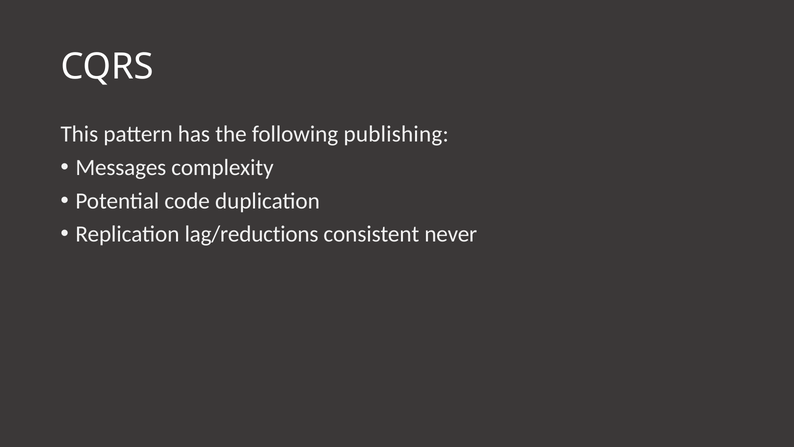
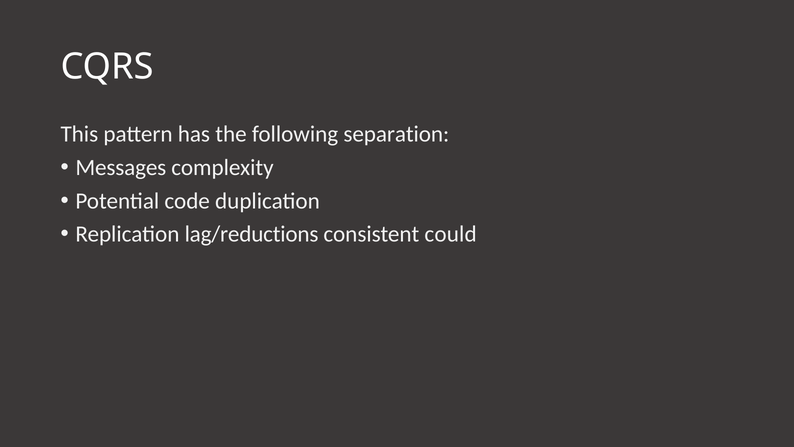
publishing: publishing -> separation
never: never -> could
